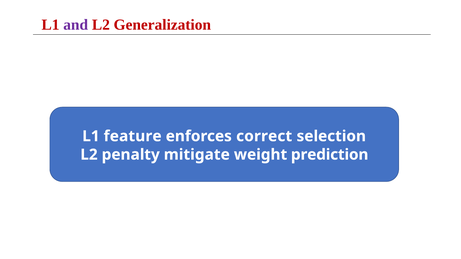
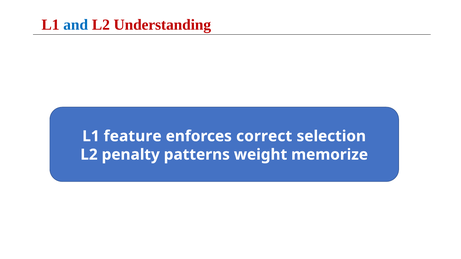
and colour: purple -> blue
Generalization: Generalization -> Understanding
mitigate: mitigate -> patterns
prediction: prediction -> memorize
